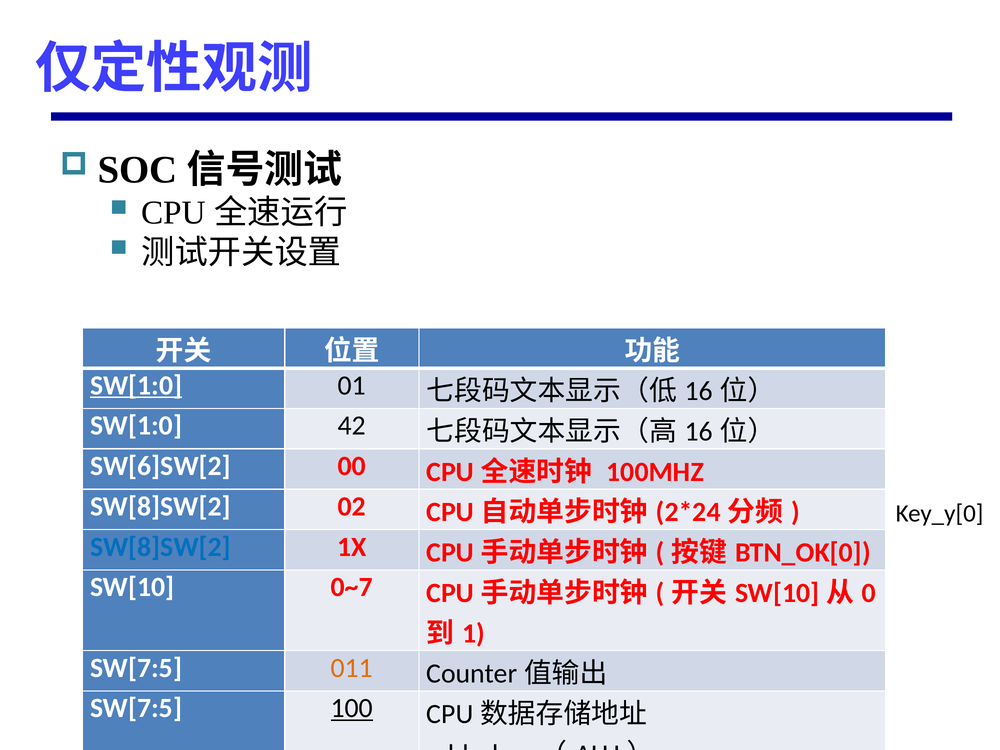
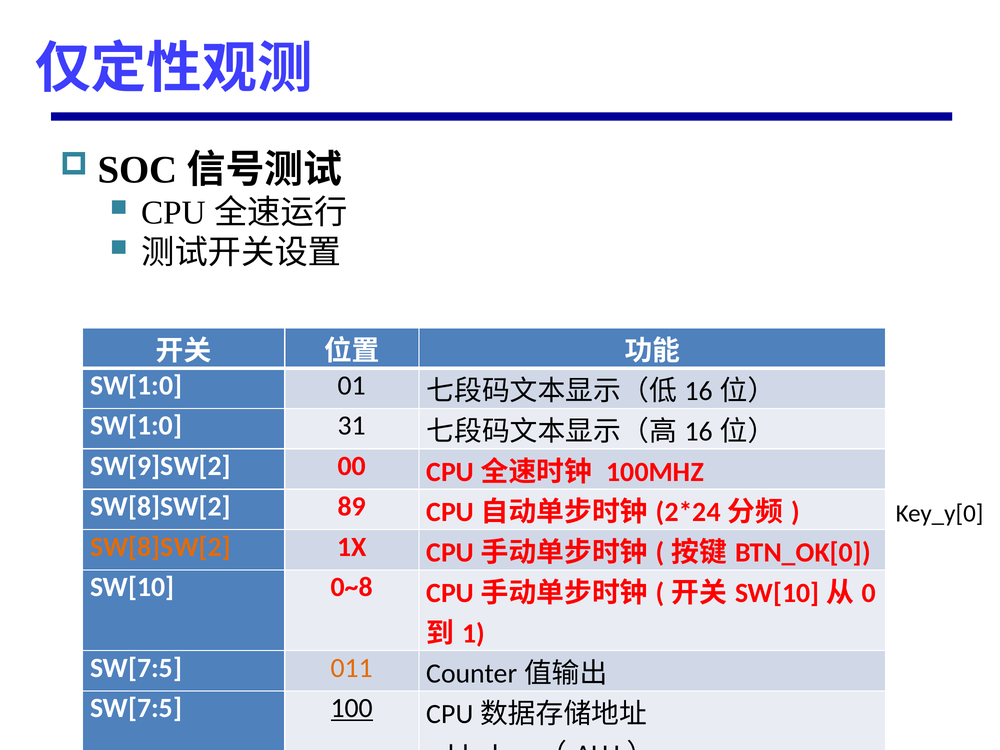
SW[1:0 at (136, 385) underline: present -> none
42: 42 -> 31
SW[6]SW[2: SW[6]SW[2 -> SW[9]SW[2
02: 02 -> 89
SW[8]SW[2 at (160, 547) colour: blue -> orange
0~7: 0~7 -> 0~8
